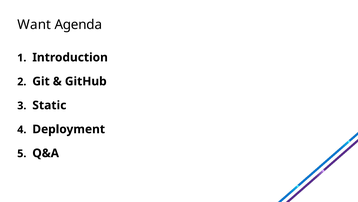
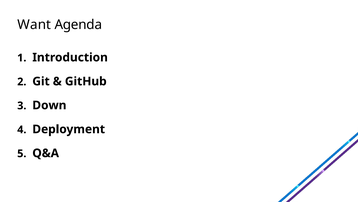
Static: Static -> Down
